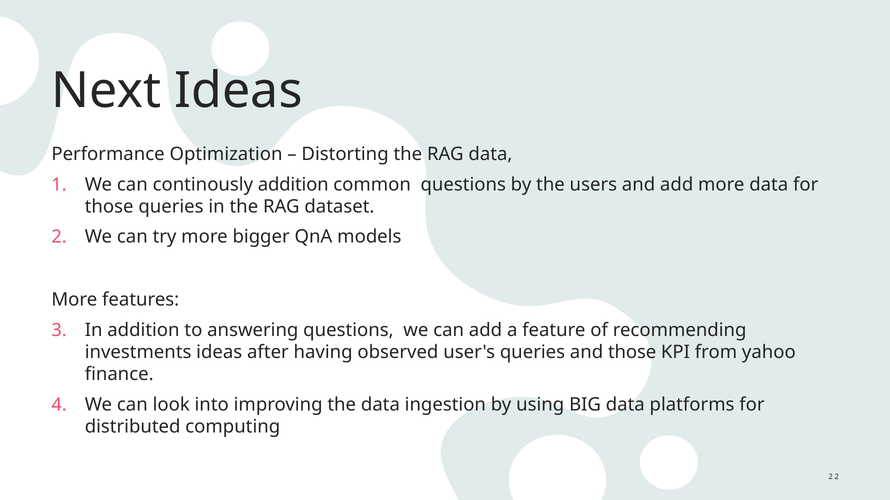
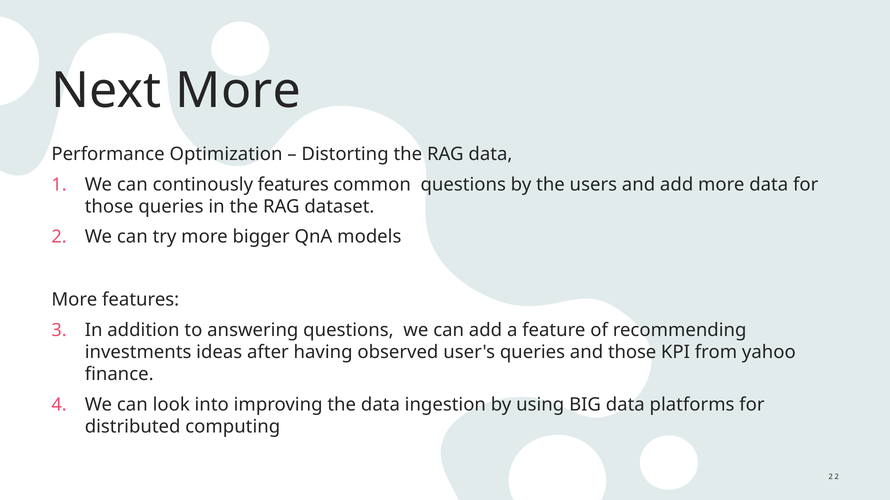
Next Ideas: Ideas -> More
continously addition: addition -> features
